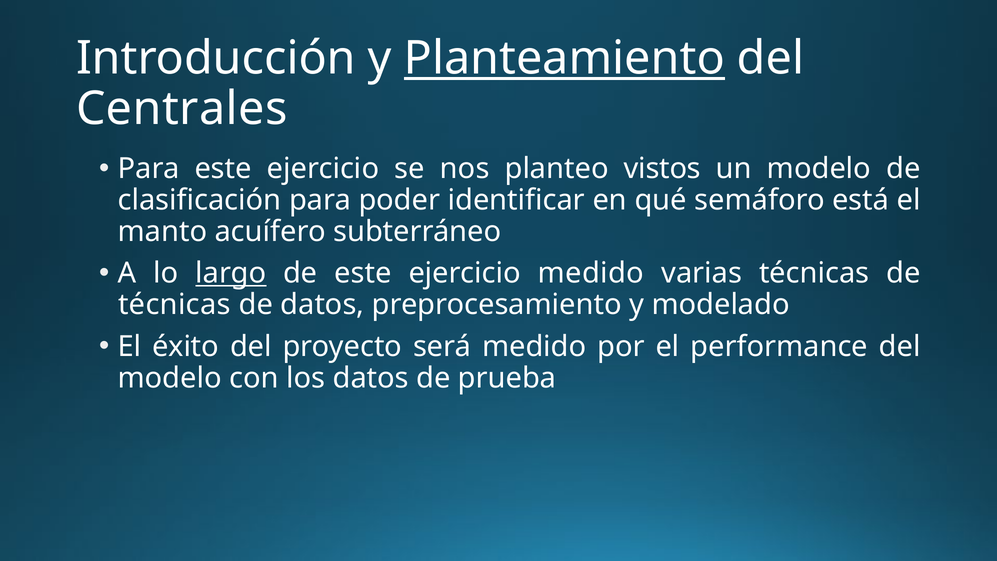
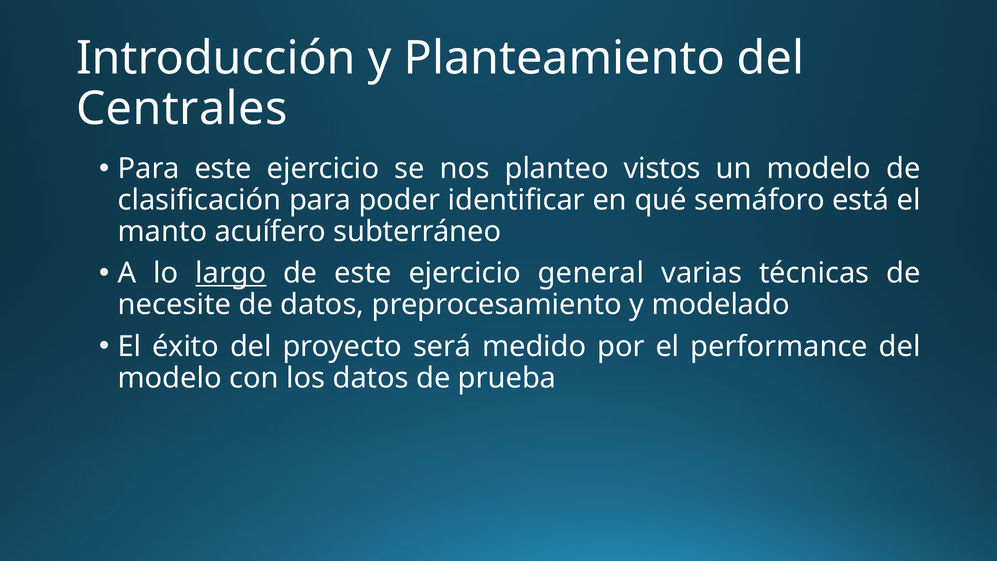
Planteamiento underline: present -> none
ejercicio medido: medido -> general
técnicas at (174, 305): técnicas -> necesite
